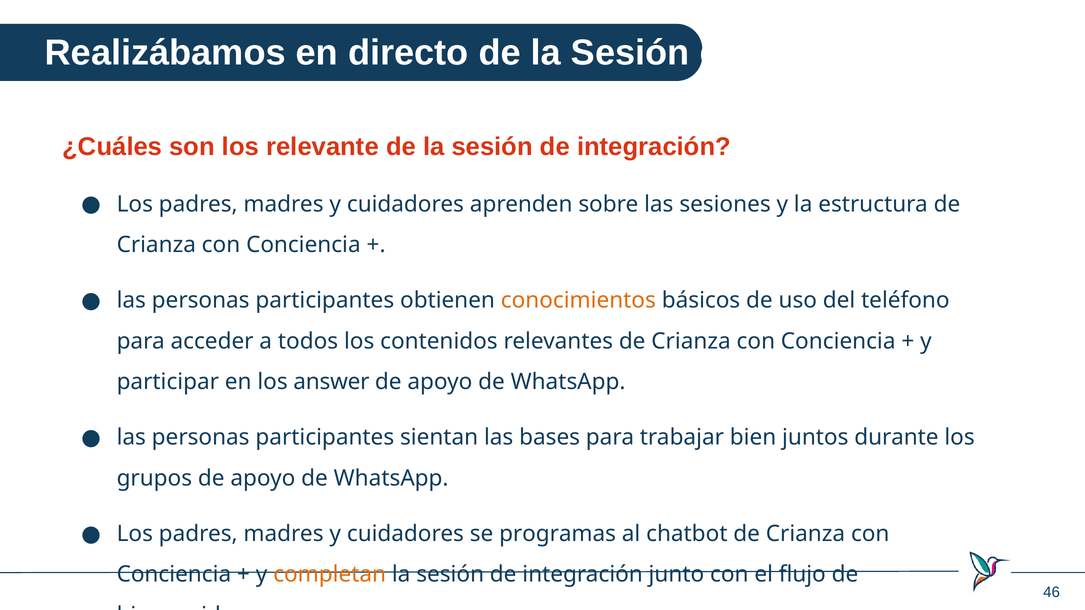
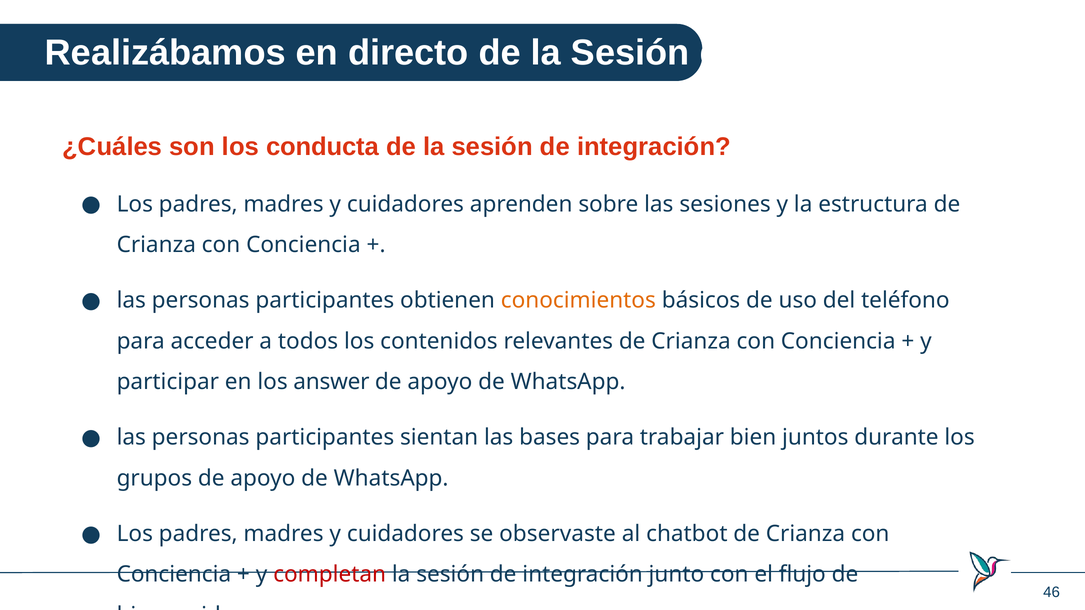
relevante: relevante -> conducta
programas: programas -> observaste
completan colour: orange -> red
